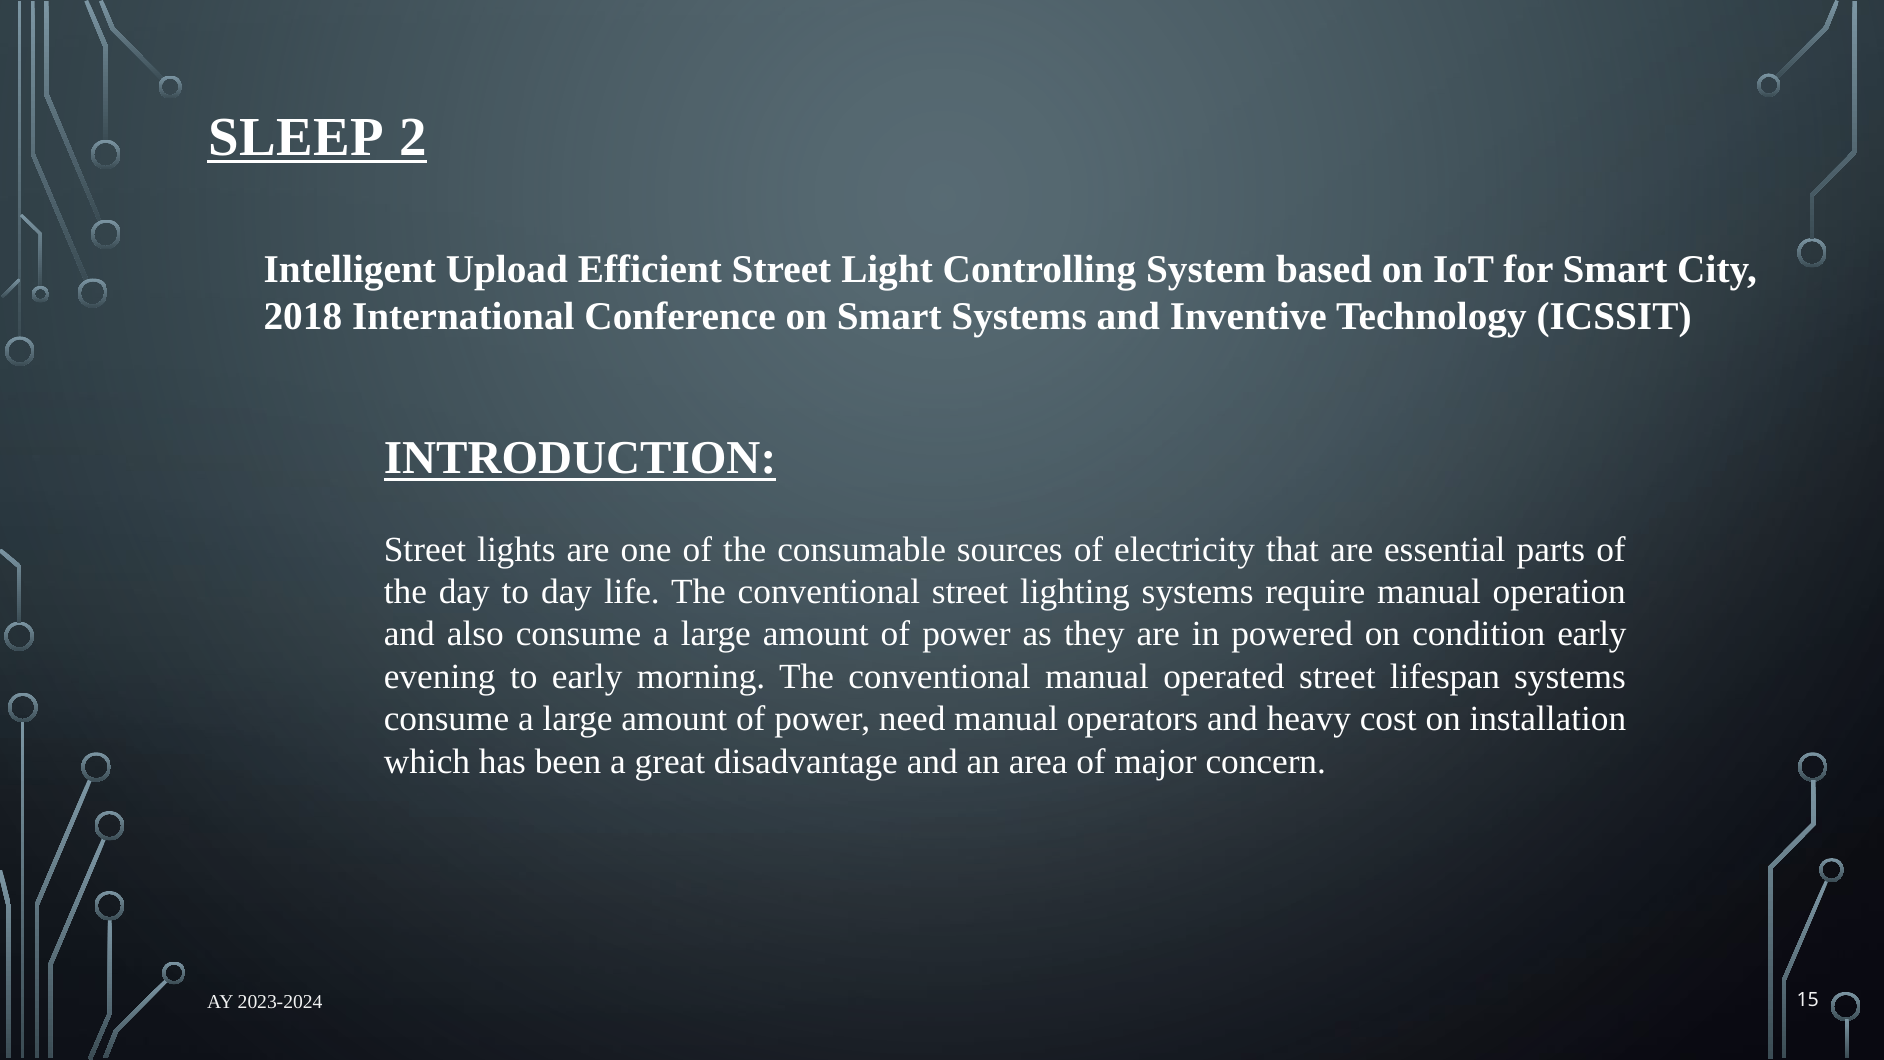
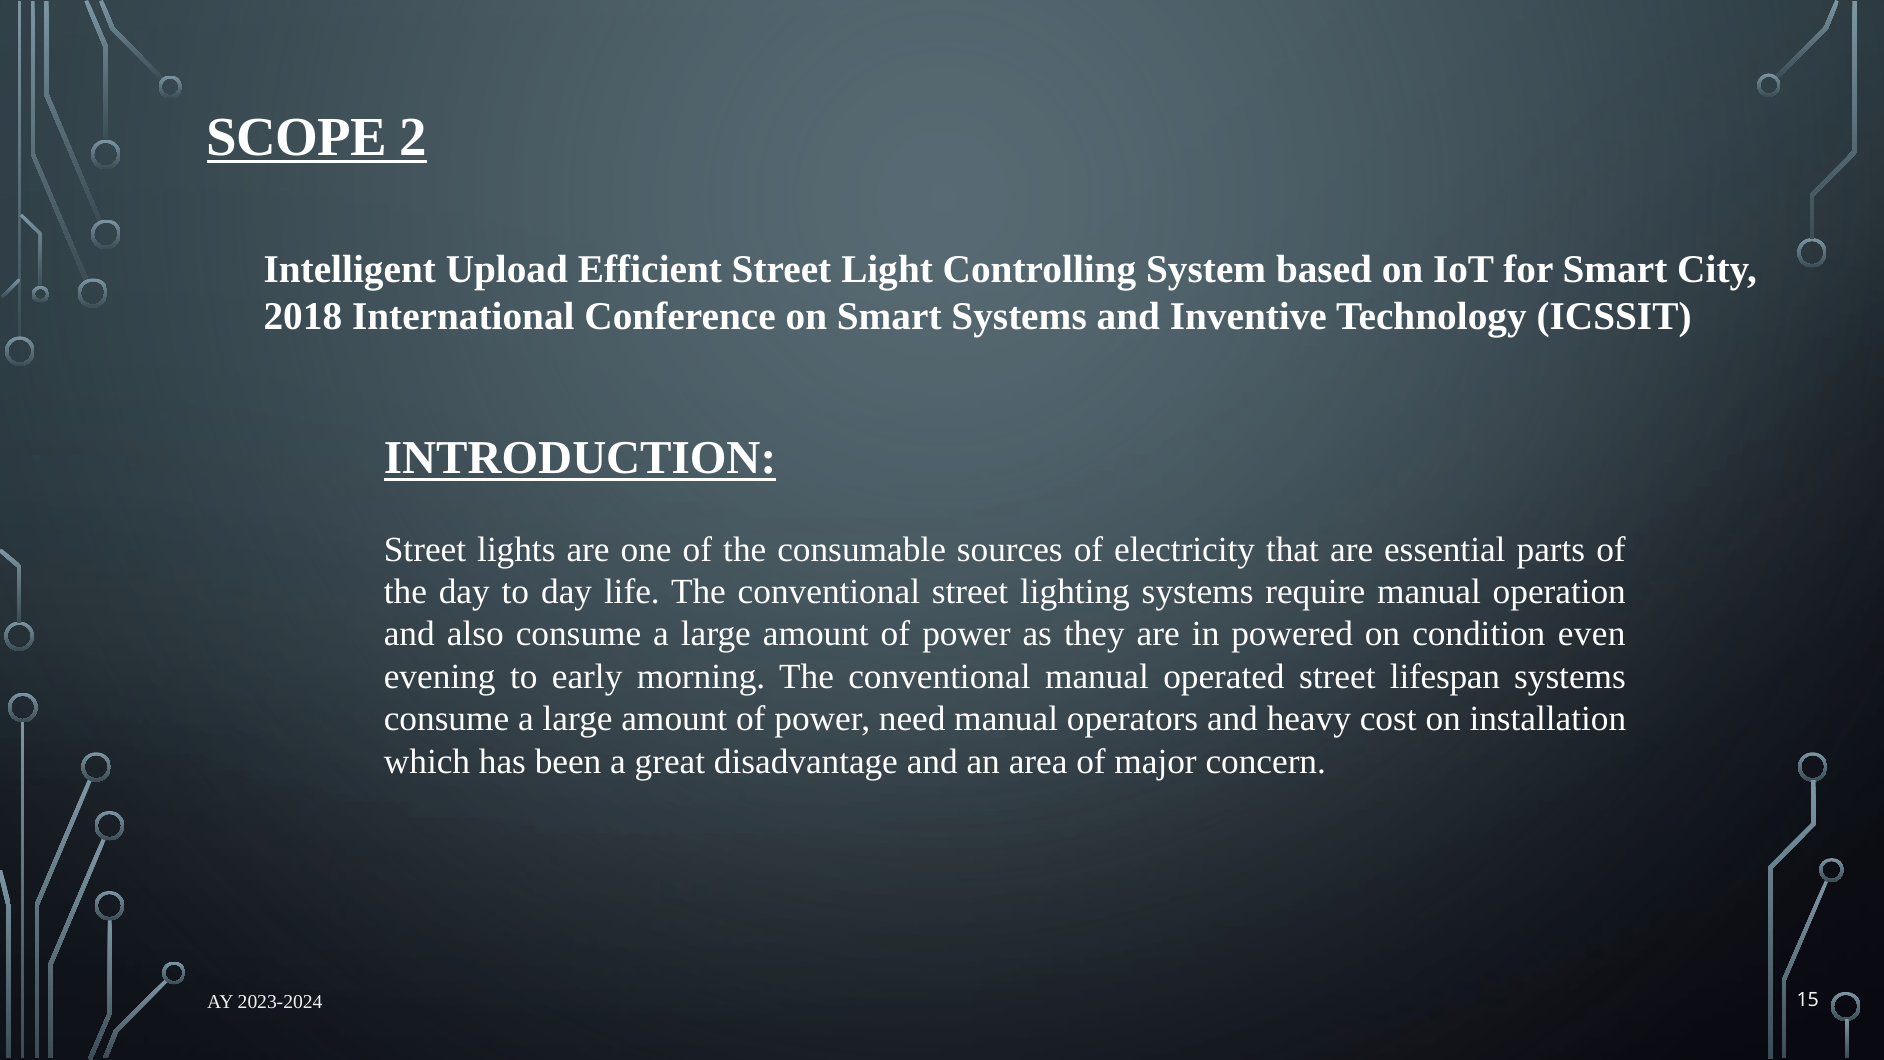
SLEEP: SLEEP -> SCOPE
condition early: early -> even
